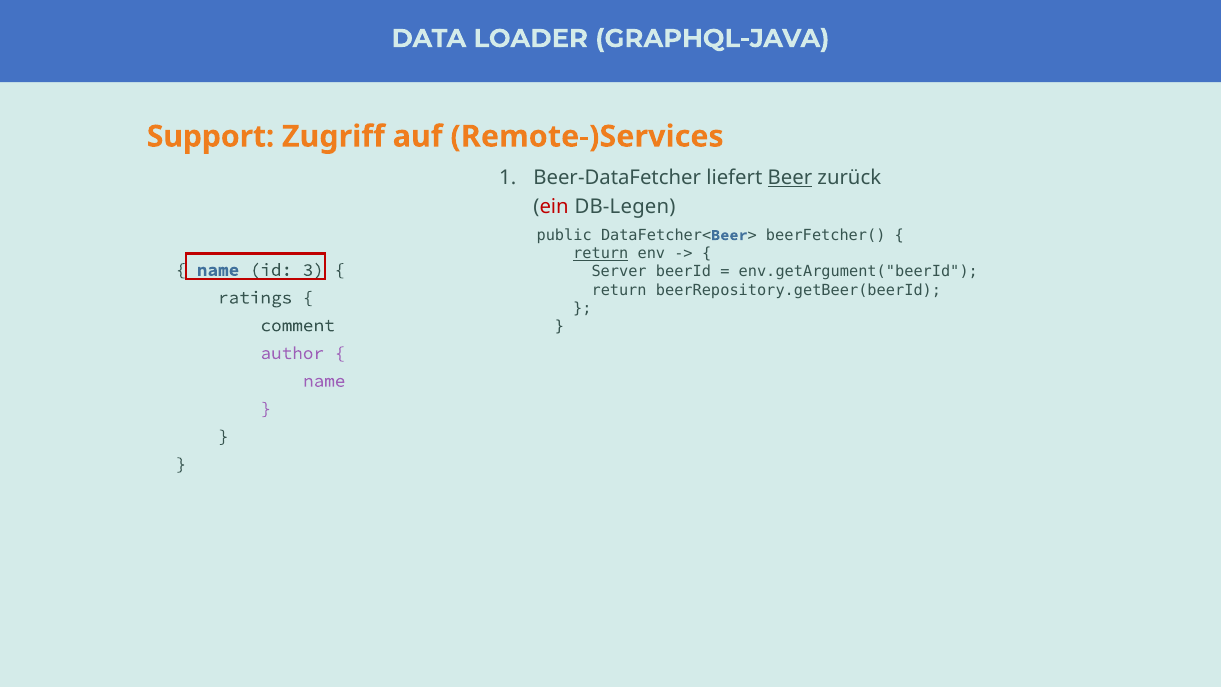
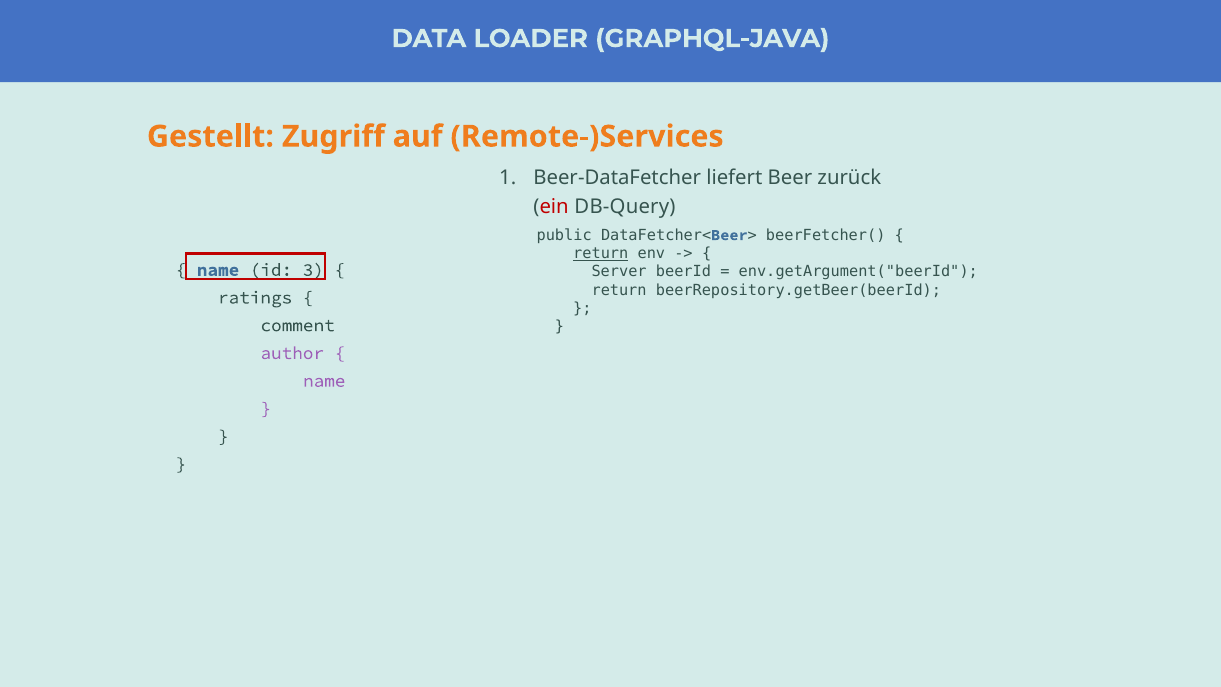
Support: Support -> Gestellt
Beer underline: present -> none
DB-Legen: DB-Legen -> DB-Query
